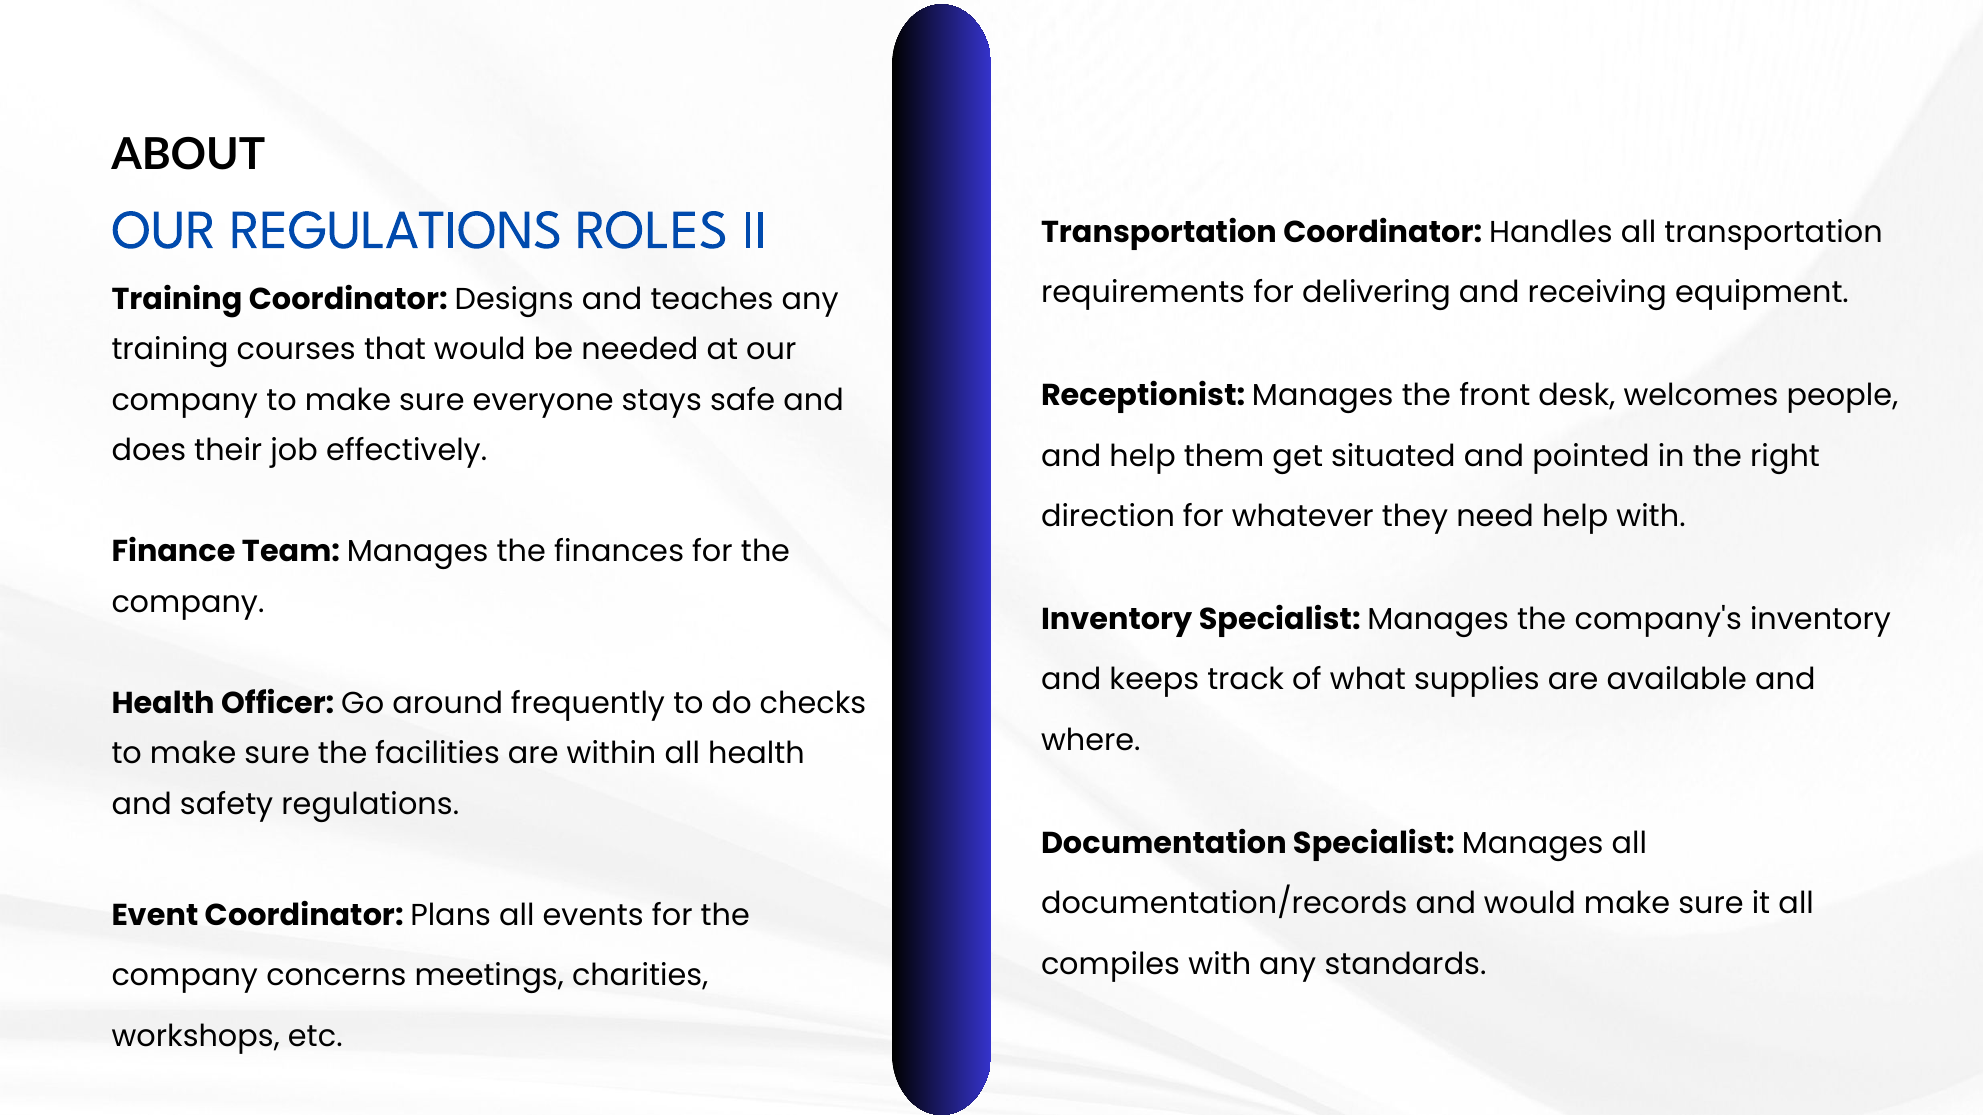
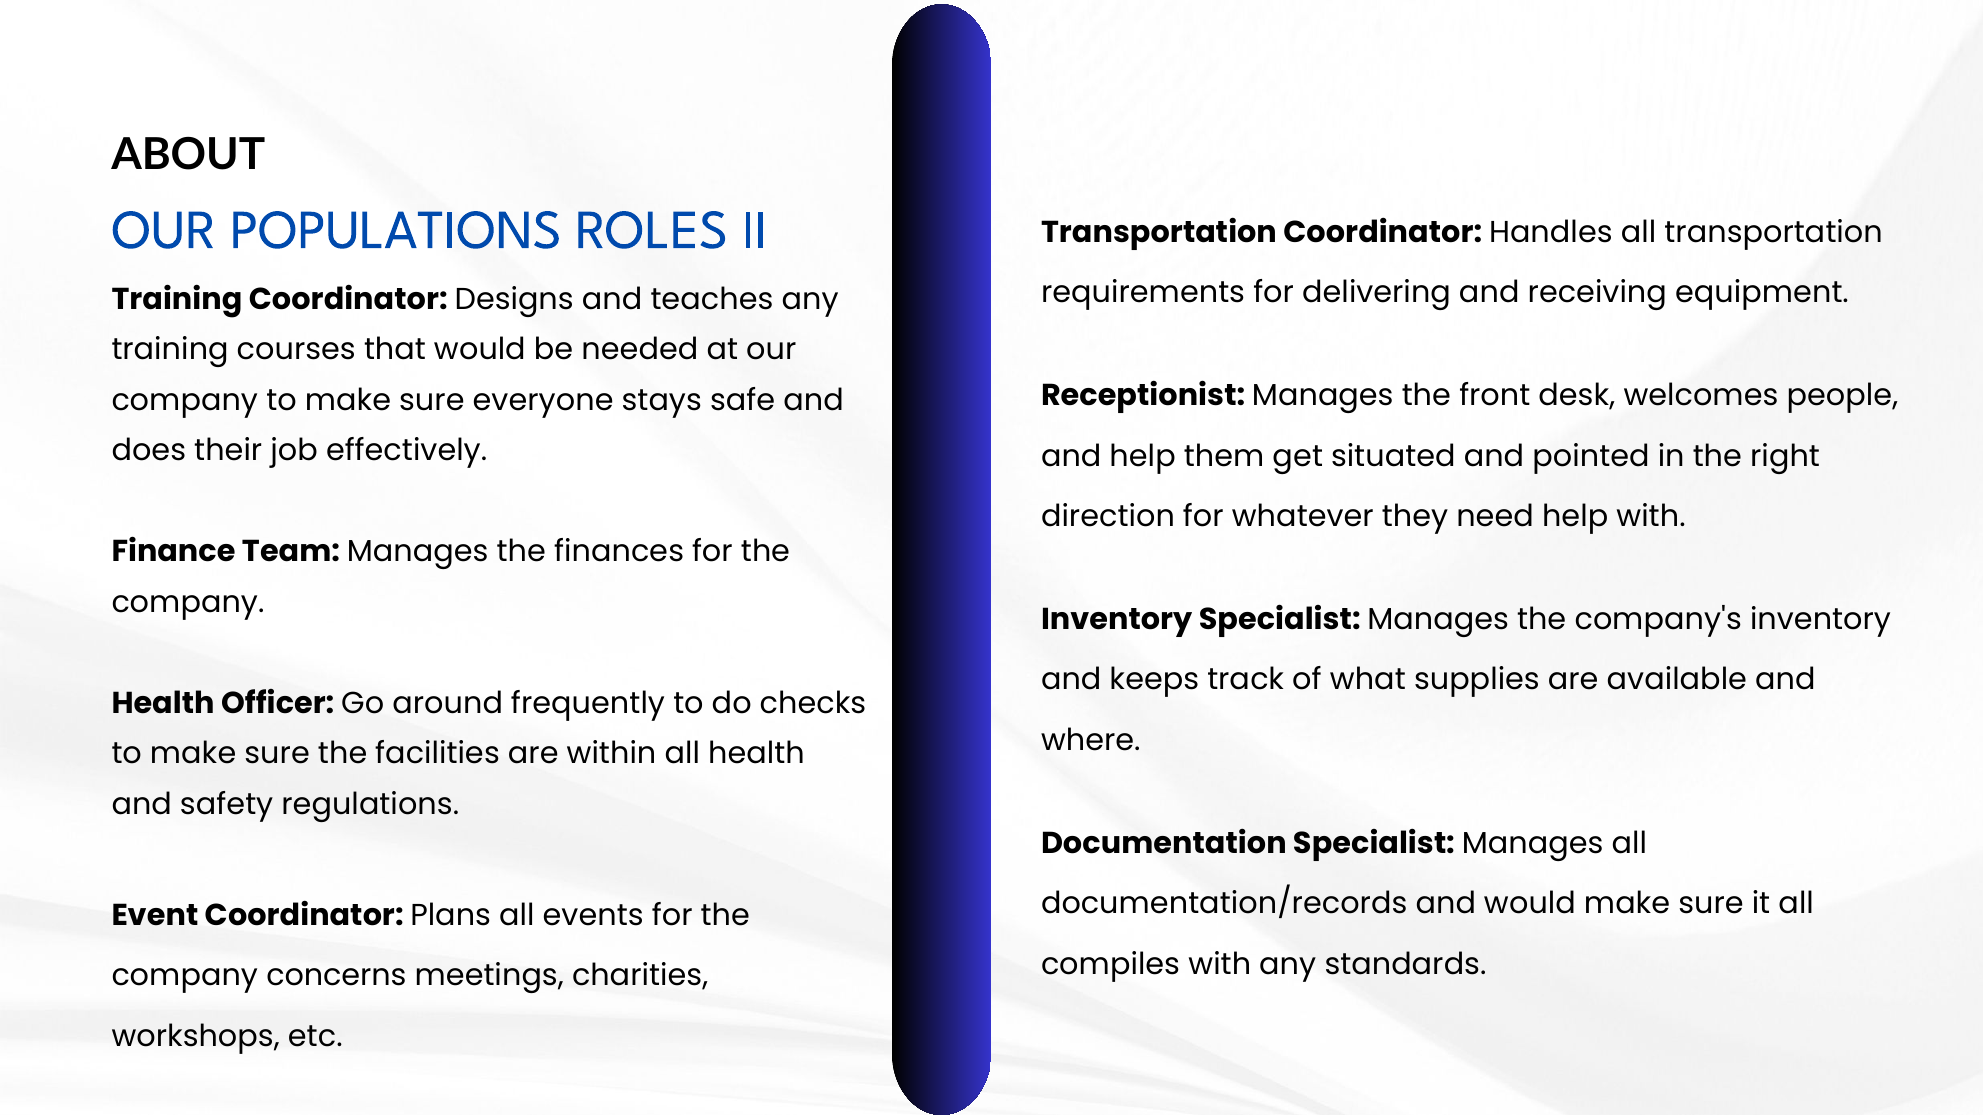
OUR REGULATIONS: REGULATIONS -> POPULATIONS
